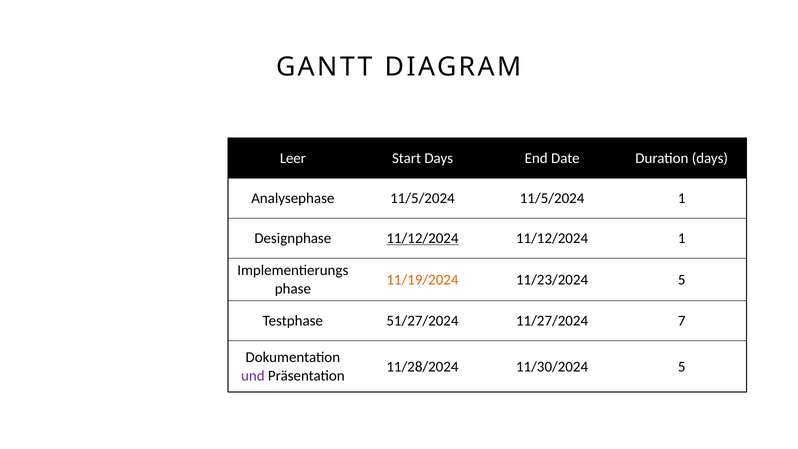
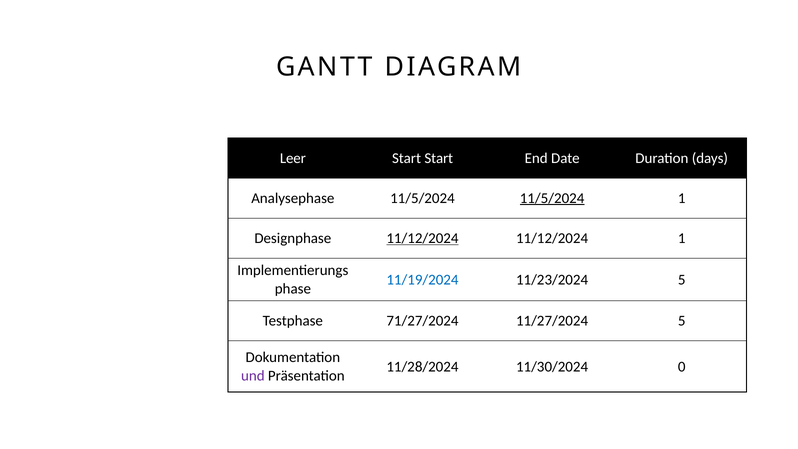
Start Days: Days -> Start
11/5/2024 at (552, 198) underline: none -> present
11/19/2024 colour: orange -> blue
51/27/2024: 51/27/2024 -> 71/27/2024
11/27/2024 7: 7 -> 5
11/30/2024 5: 5 -> 0
